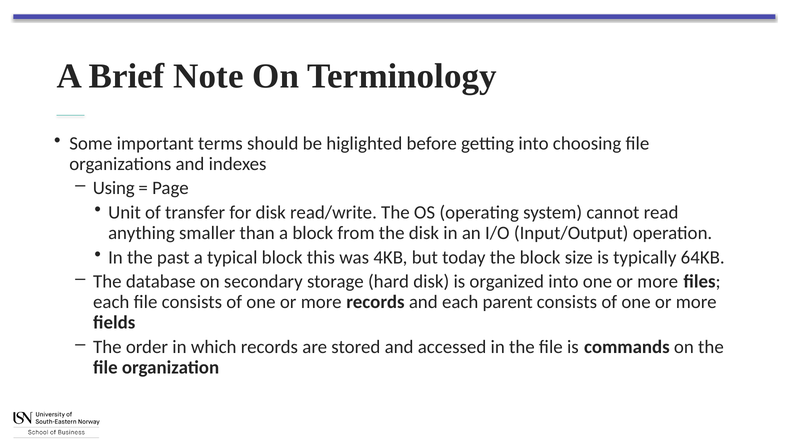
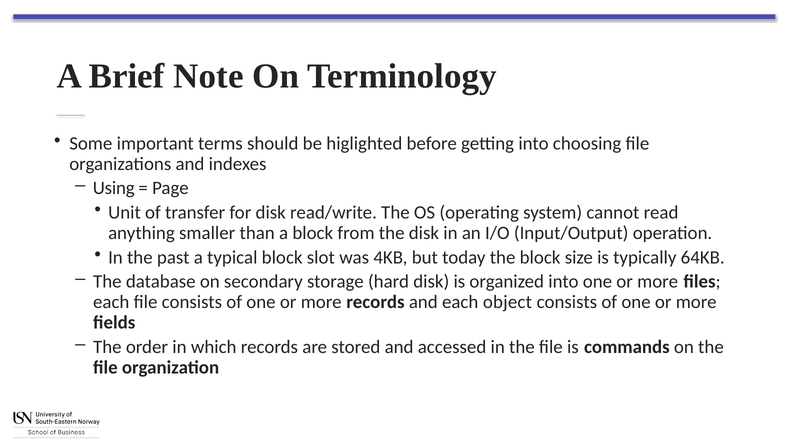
this: this -> slot
parent: parent -> object
